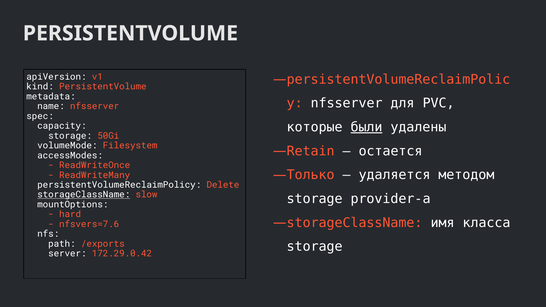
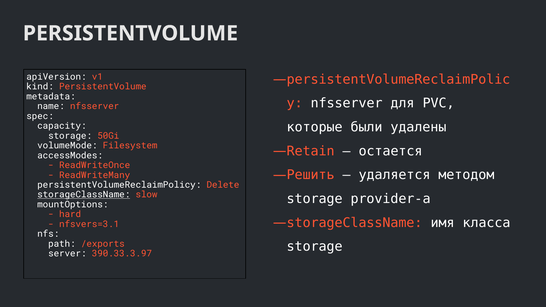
были underline: present -> none
Только: Только -> Решить
nfsvers=7.6: nfsvers=7.6 -> nfsvers=3.1
172.29.0.42: 172.29.0.42 -> 390.33.3.97
